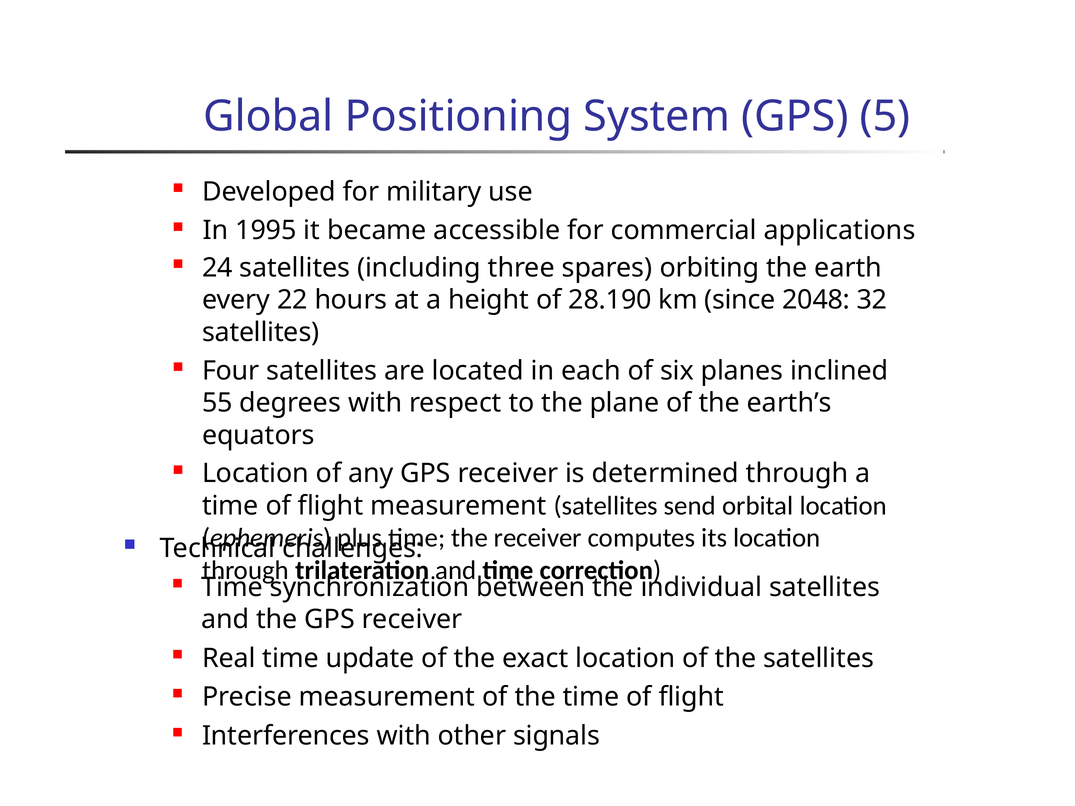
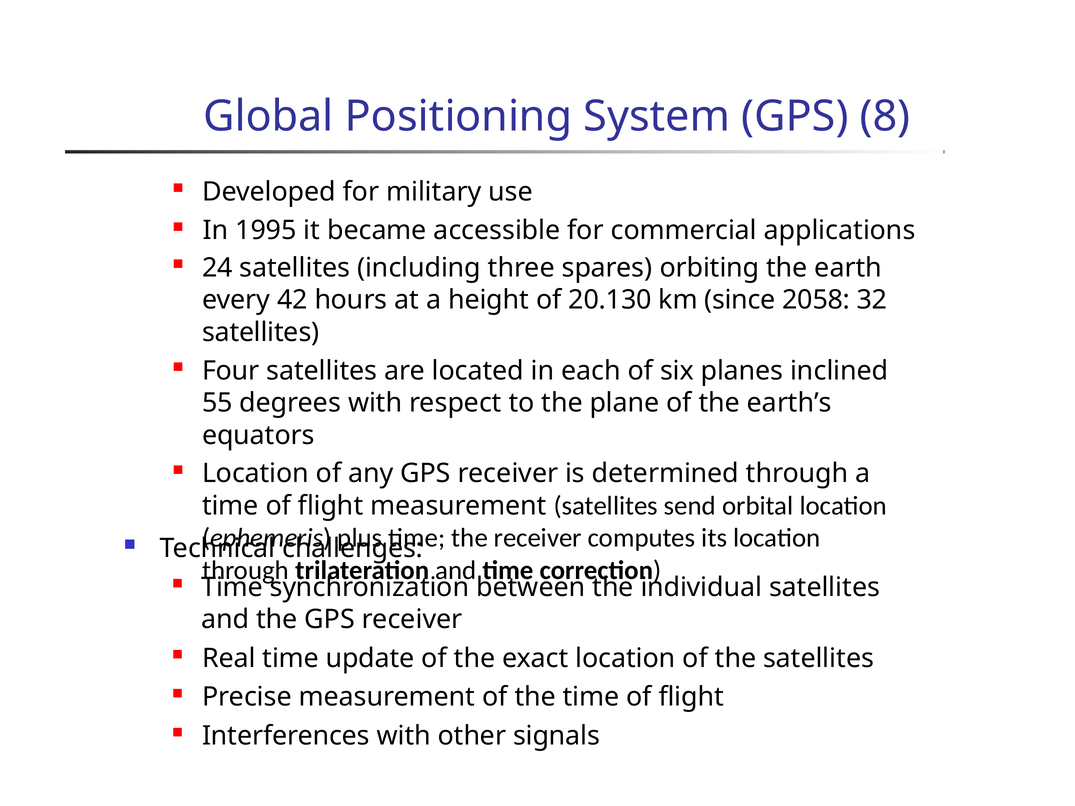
5: 5 -> 8
22: 22 -> 42
28.190: 28.190 -> 20.130
2048: 2048 -> 2058
